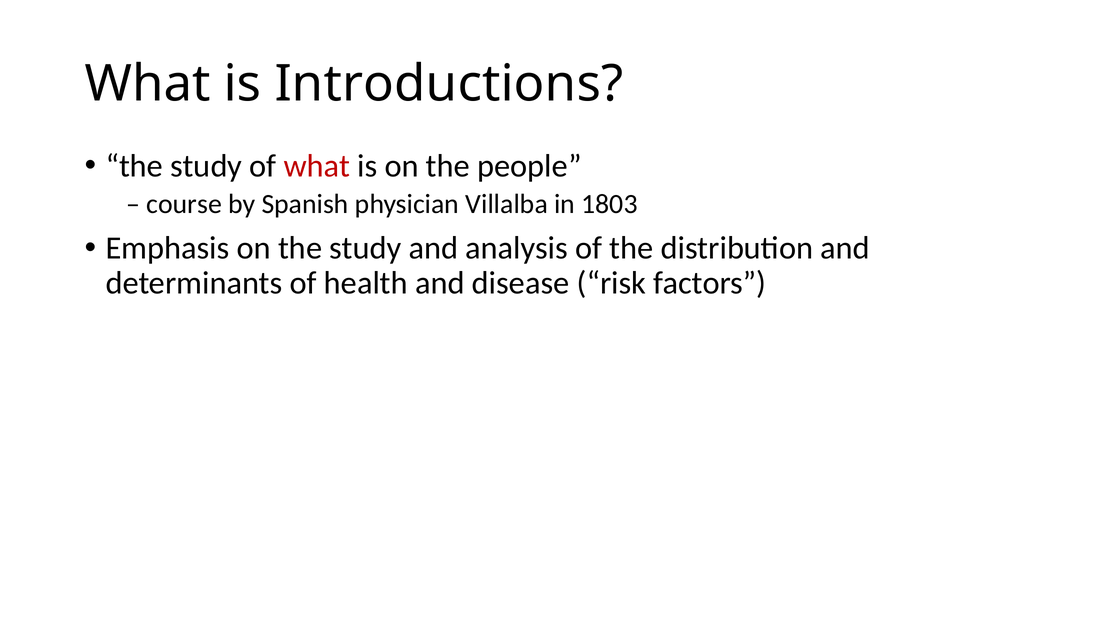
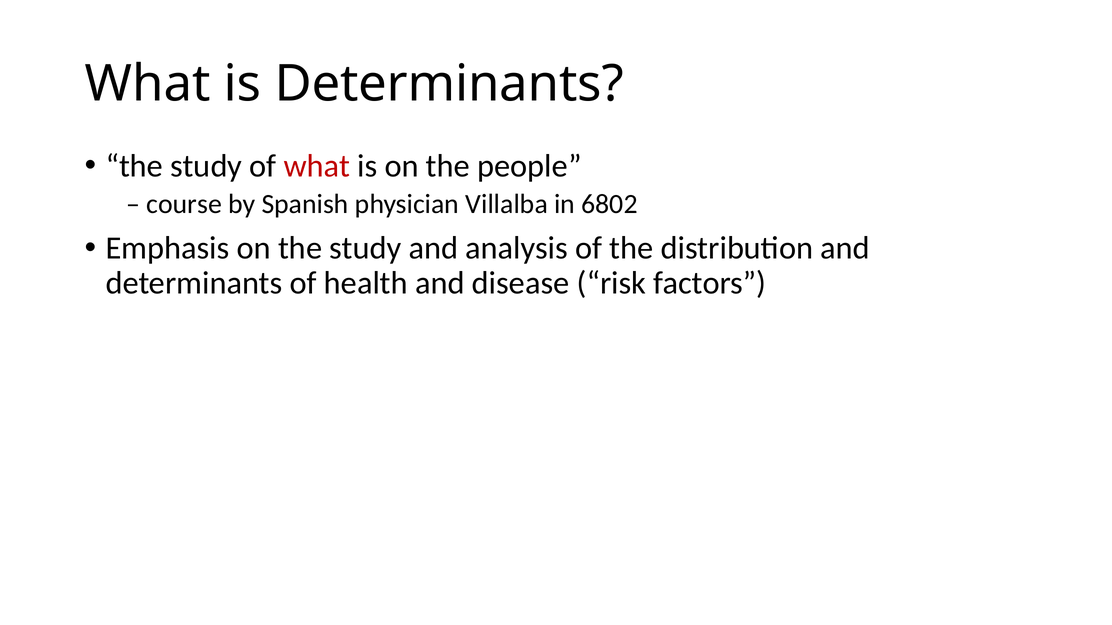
is Introductions: Introductions -> Determinants
1803: 1803 -> 6802
